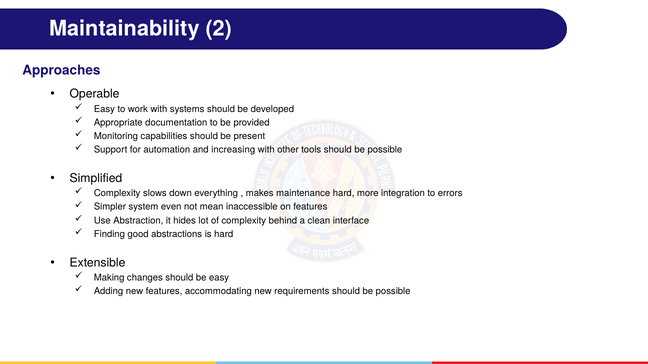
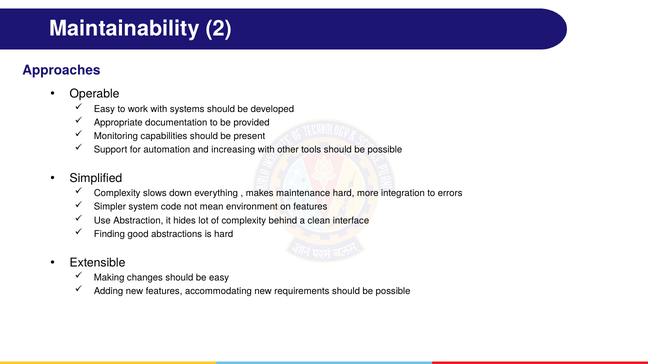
even: even -> code
inaccessible: inaccessible -> environment
